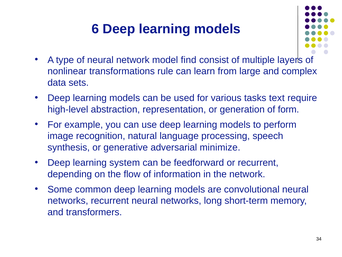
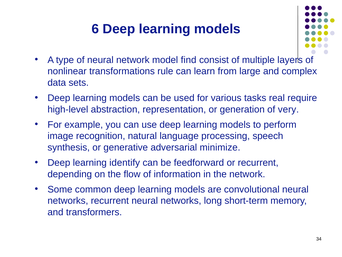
text: text -> real
form: form -> very
system: system -> identify
